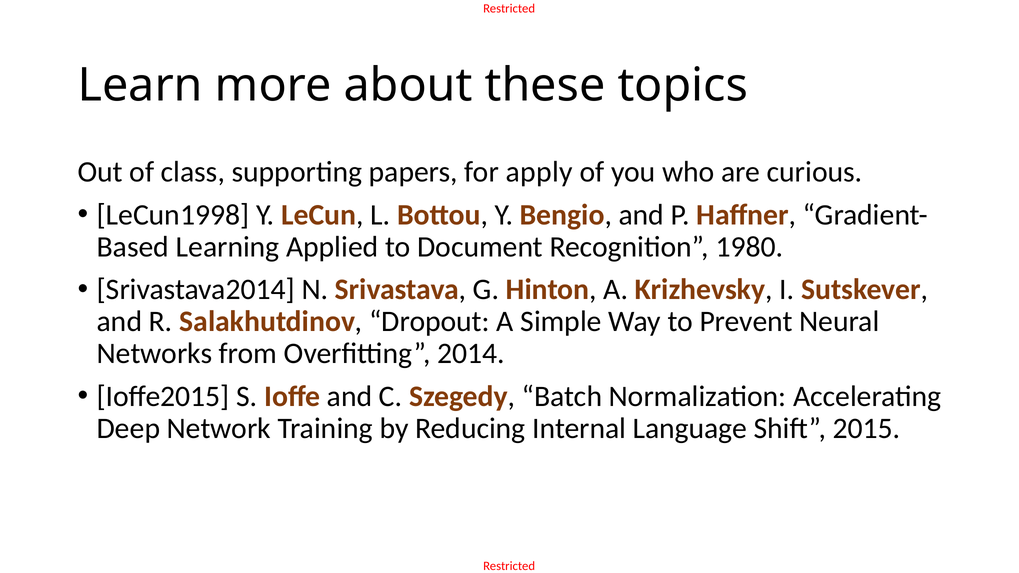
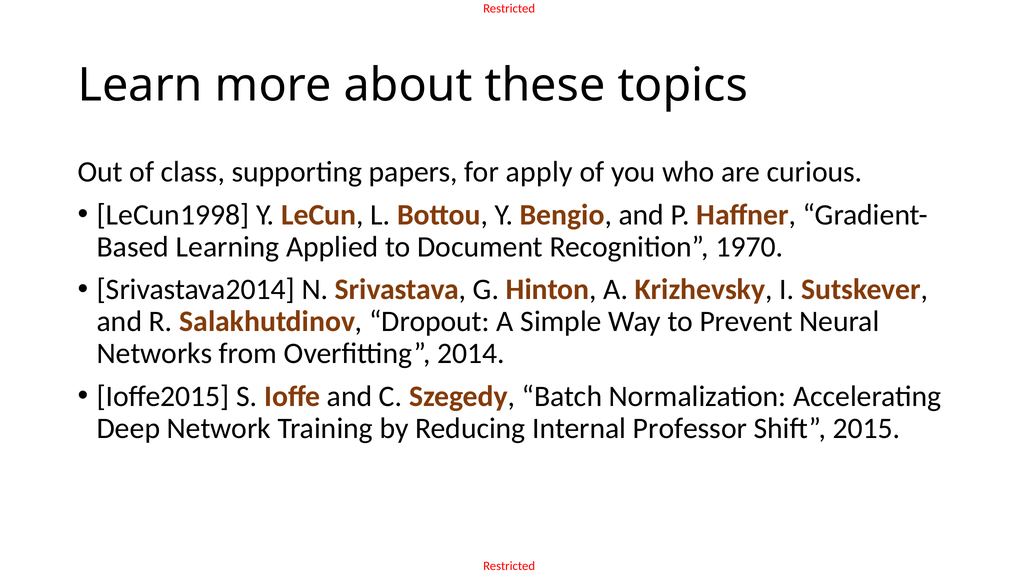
1980: 1980 -> 1970
Language: Language -> Professor
